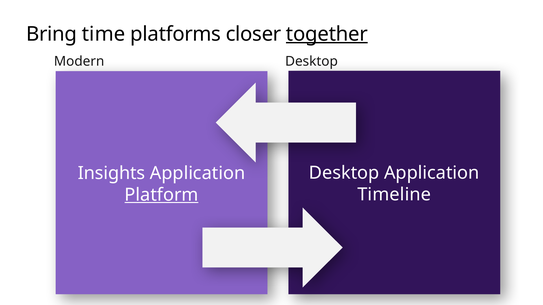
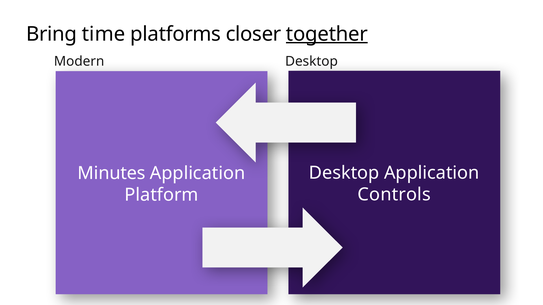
Insights: Insights -> Minutes
Timeline: Timeline -> Controls
Platform underline: present -> none
